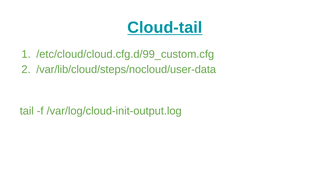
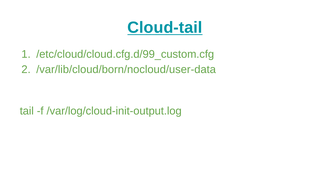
/var/lib/cloud/steps/nocloud/user-data: /var/lib/cloud/steps/nocloud/user-data -> /var/lib/cloud/born/nocloud/user-data
